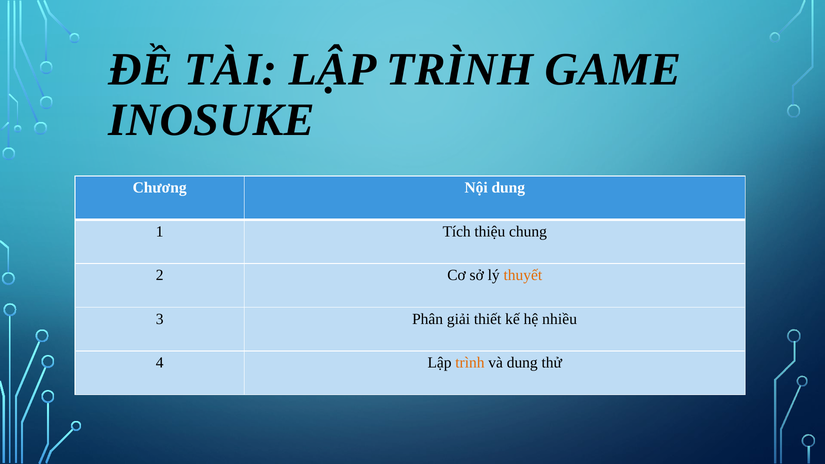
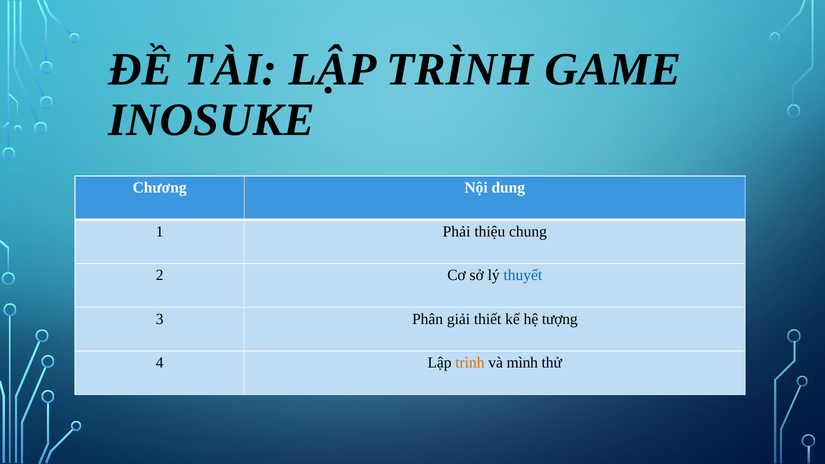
Tích: Tích -> Phải
thuyết colour: orange -> blue
nhiều: nhiều -> tượng
và dung: dung -> mình
